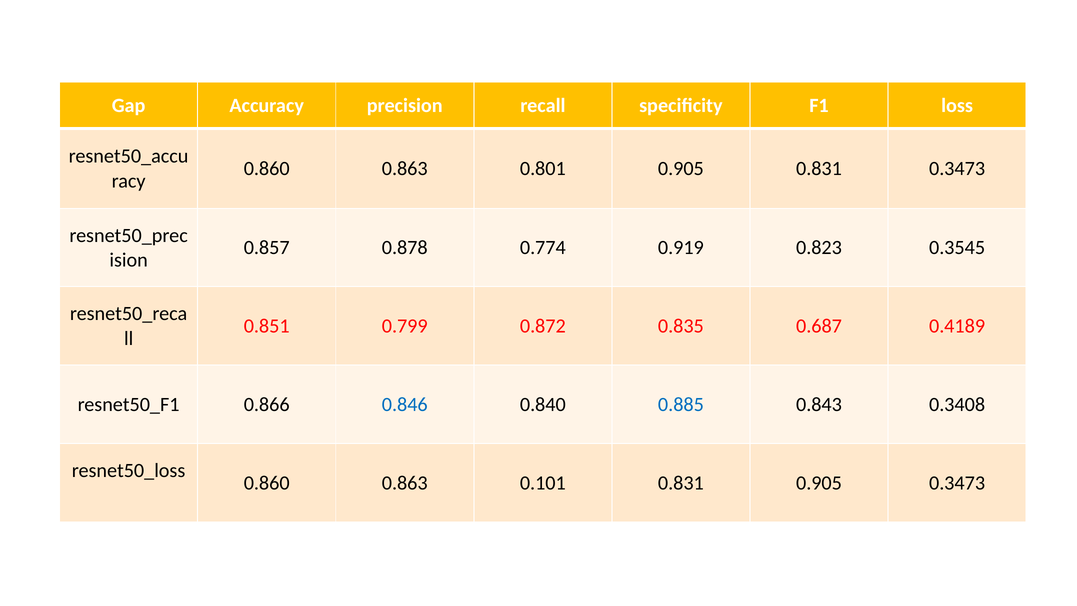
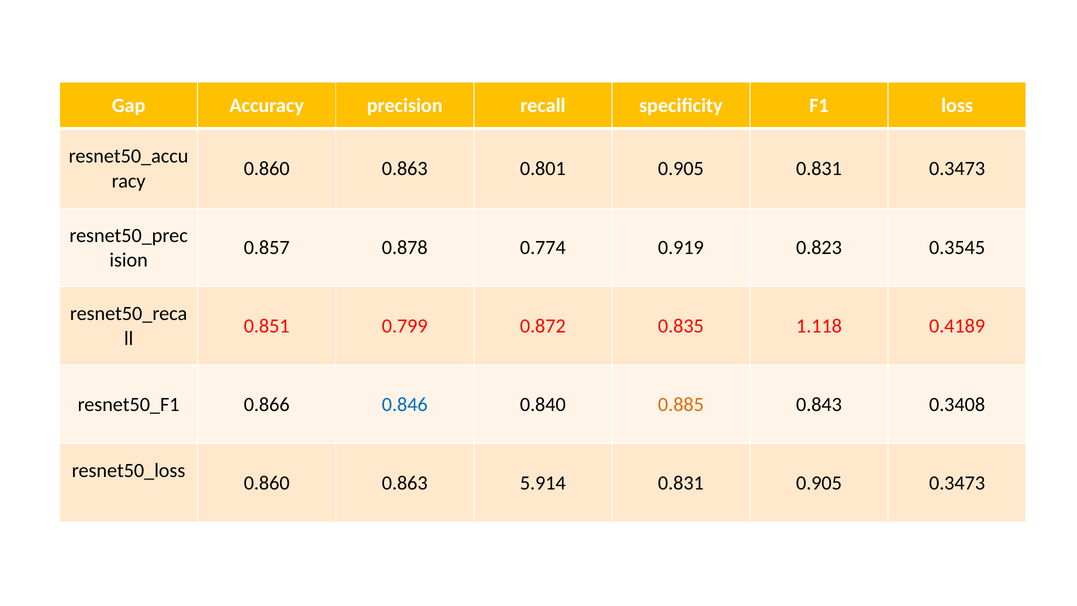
0.687: 0.687 -> 1.118
0.885 colour: blue -> orange
0.101: 0.101 -> 5.914
